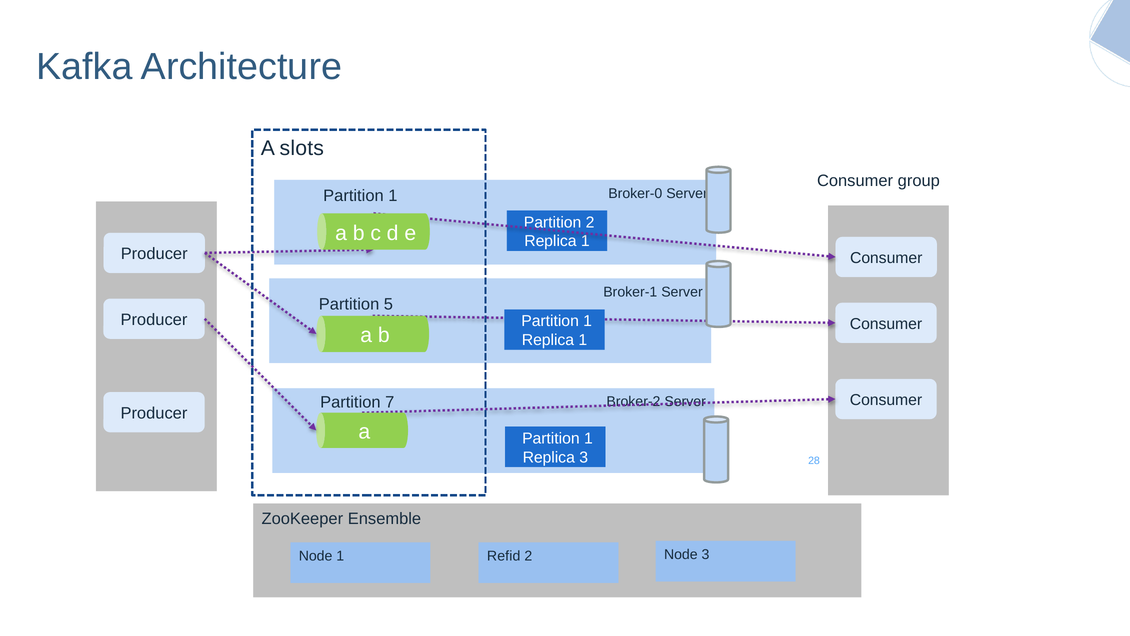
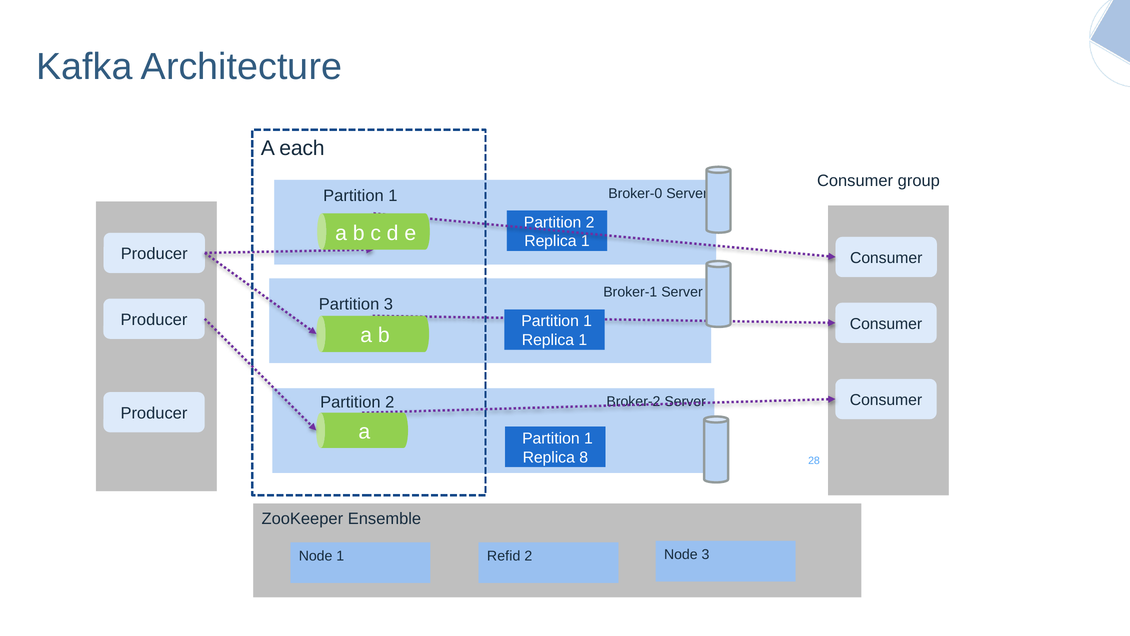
slots: slots -> each
Partition 5: 5 -> 3
7 at (390, 402): 7 -> 2
Replica 3: 3 -> 8
